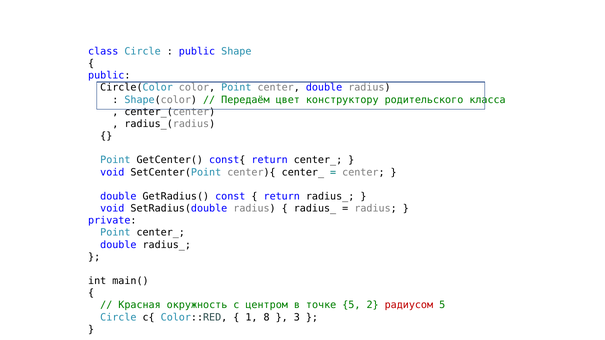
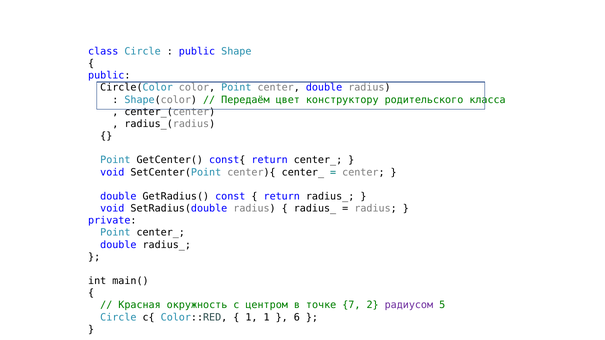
точке 5: 5 -> 7
радиусом colour: red -> purple
1 8: 8 -> 1
3: 3 -> 6
